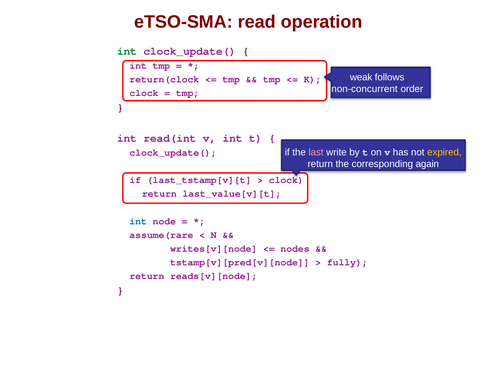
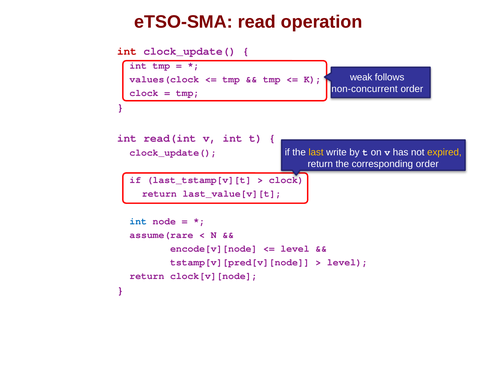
int at (127, 51) colour: green -> red
return(clock: return(clock -> values(clock
last colour: pink -> yellow
corresponding again: again -> order
writes[v][node: writes[v][node -> encode[v][node
nodes at (295, 248): nodes -> level
fully at (347, 262): fully -> level
reads[v][node: reads[v][node -> clock[v][node
